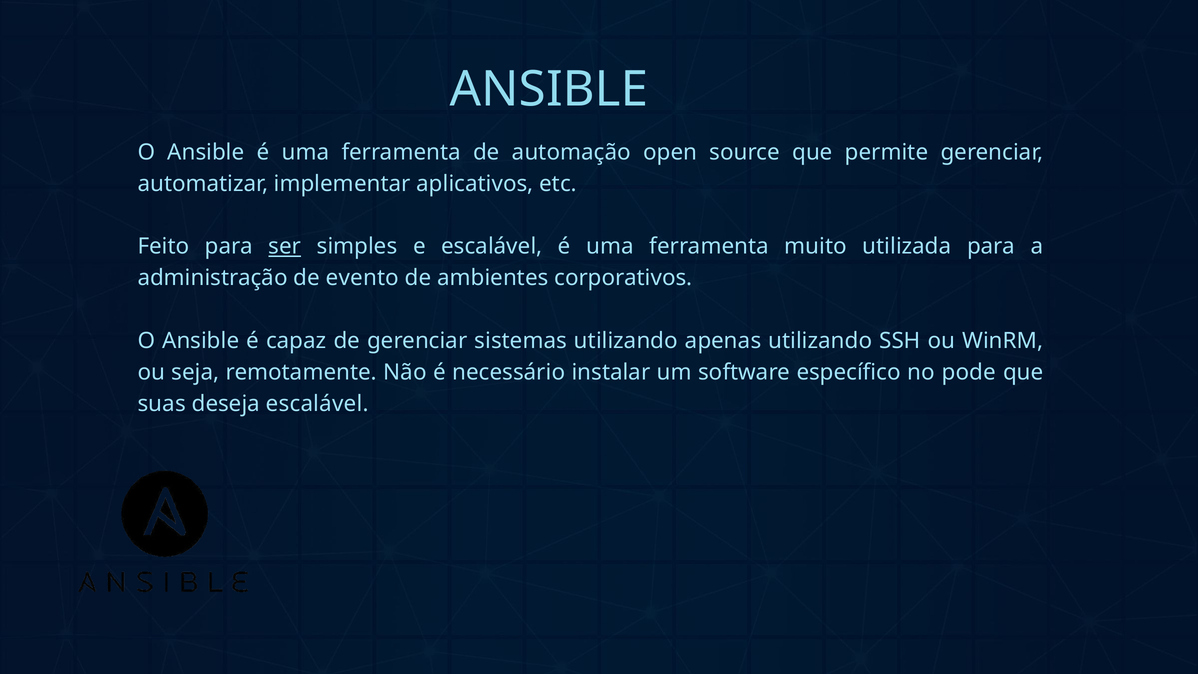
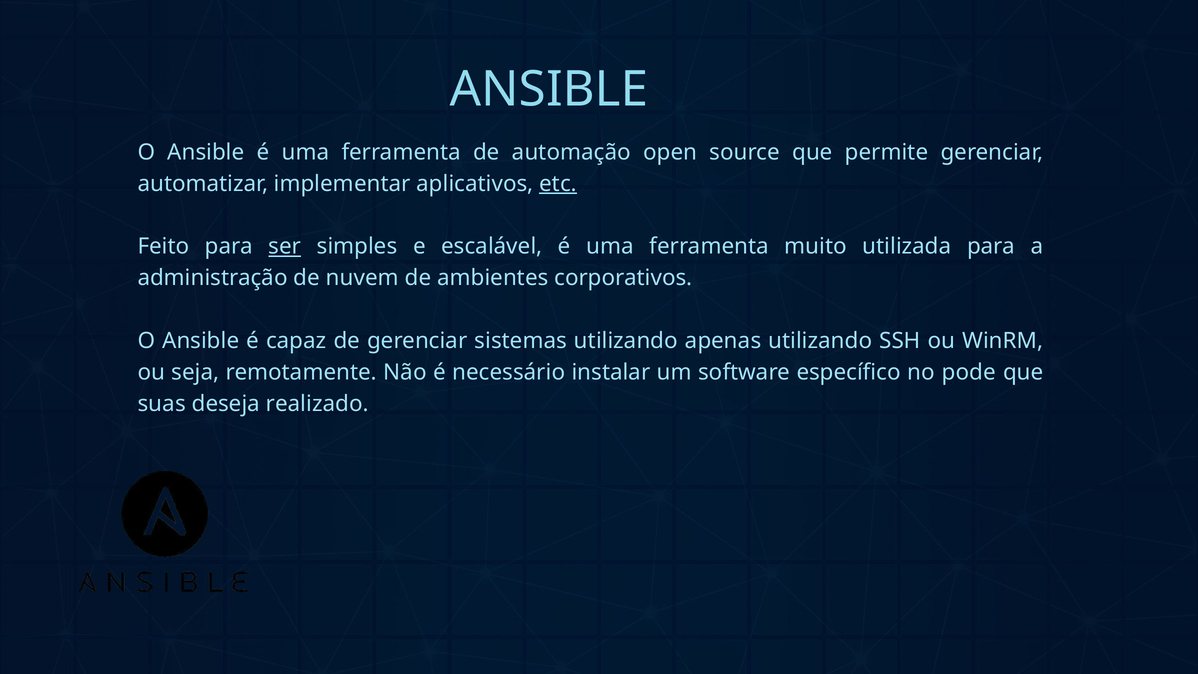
etc underline: none -> present
evento: evento -> nuvem
deseja escalável: escalável -> realizado
